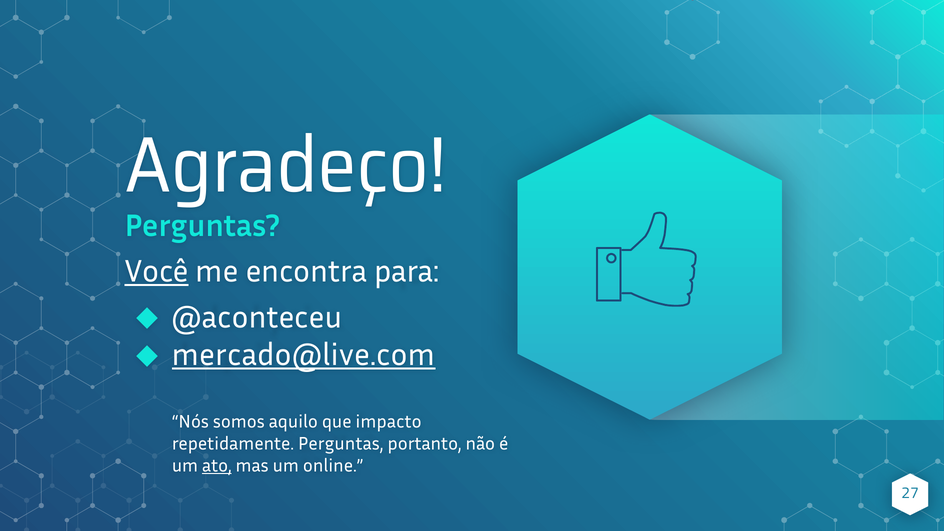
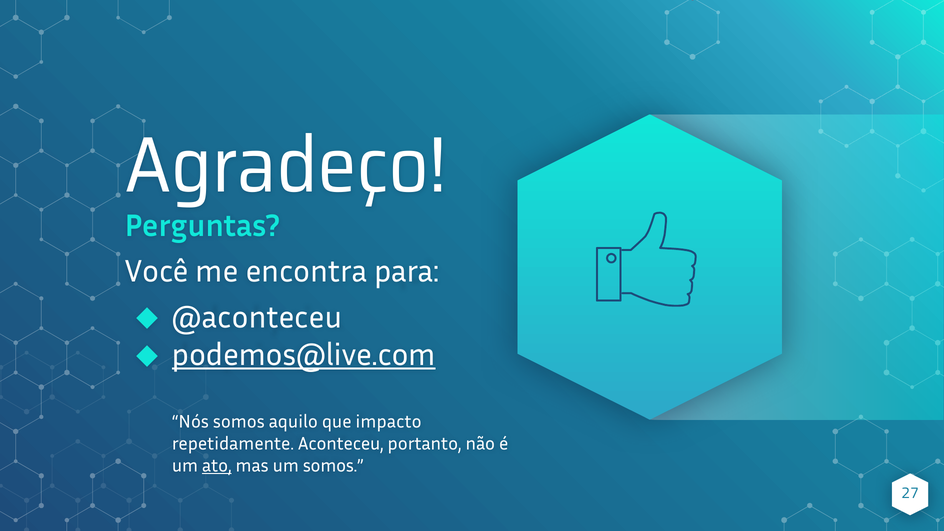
Você underline: present -> none
mercado@live.com: mercado@live.com -> podemos@live.com
repetidamente Perguntas: Perguntas -> Aconteceu
um online: online -> somos
